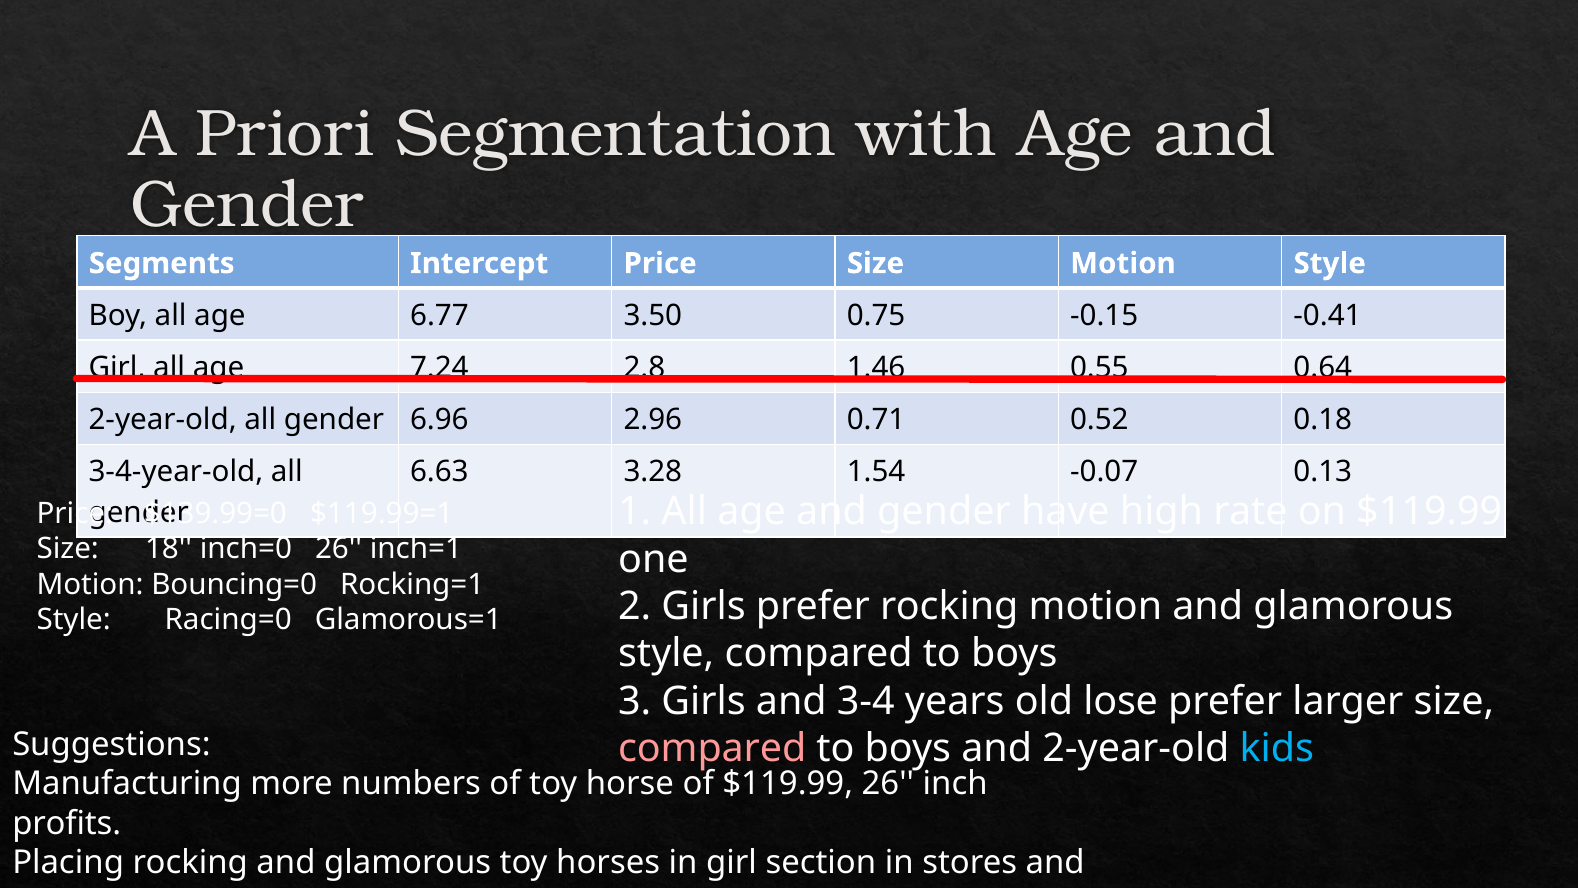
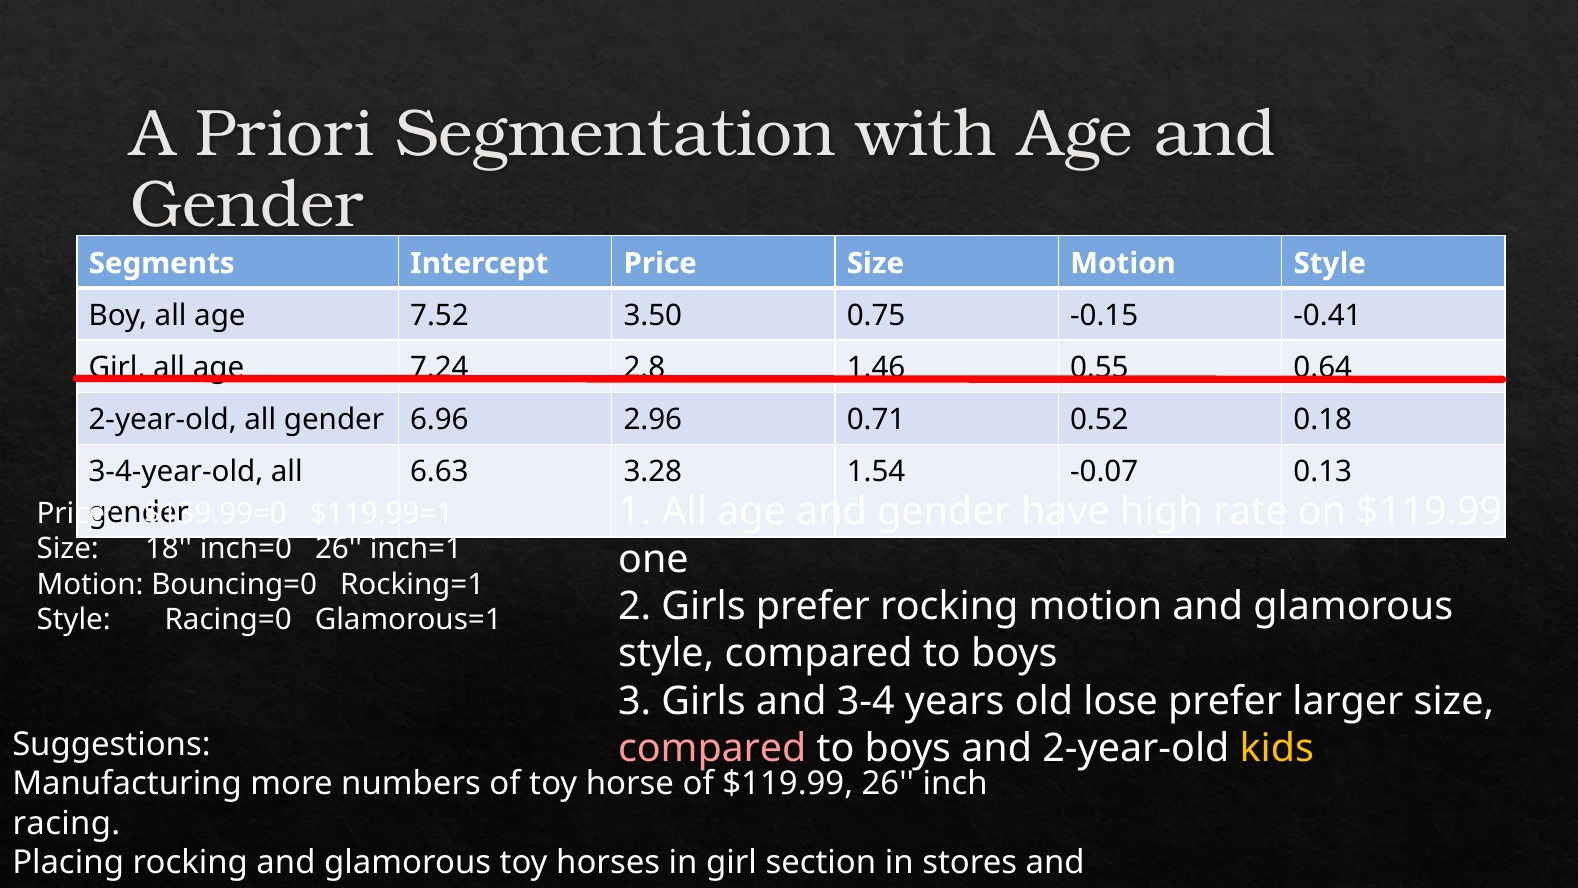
6.77: 6.77 -> 7.52
kids colour: light blue -> yellow
profits at (67, 823): profits -> racing
